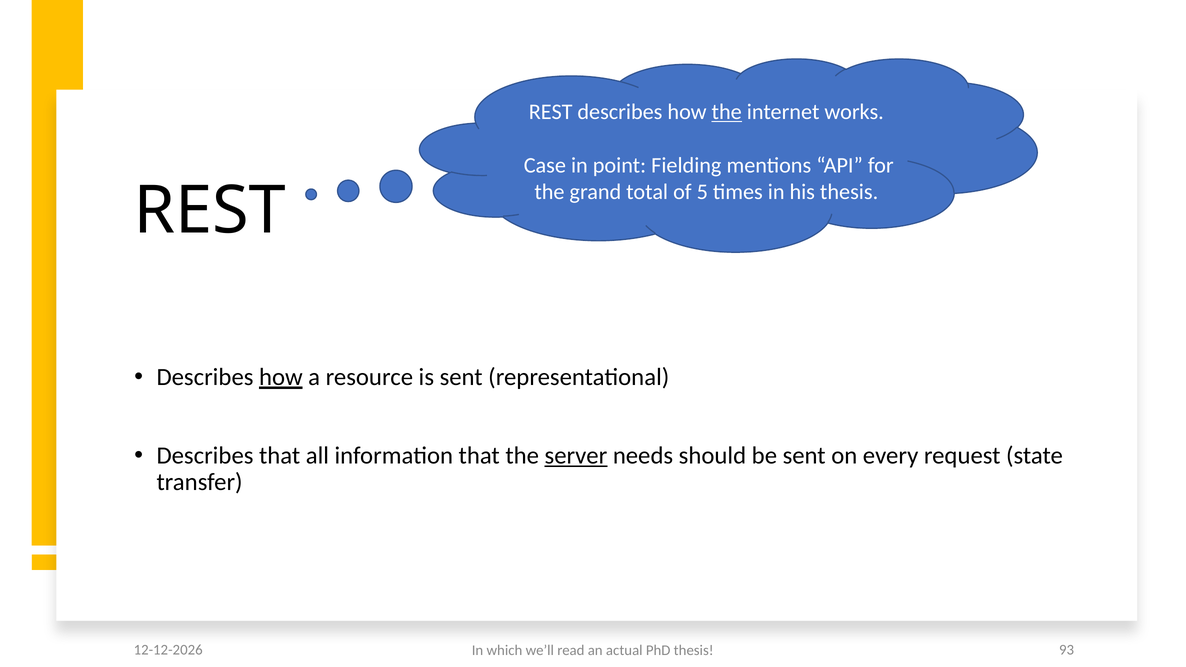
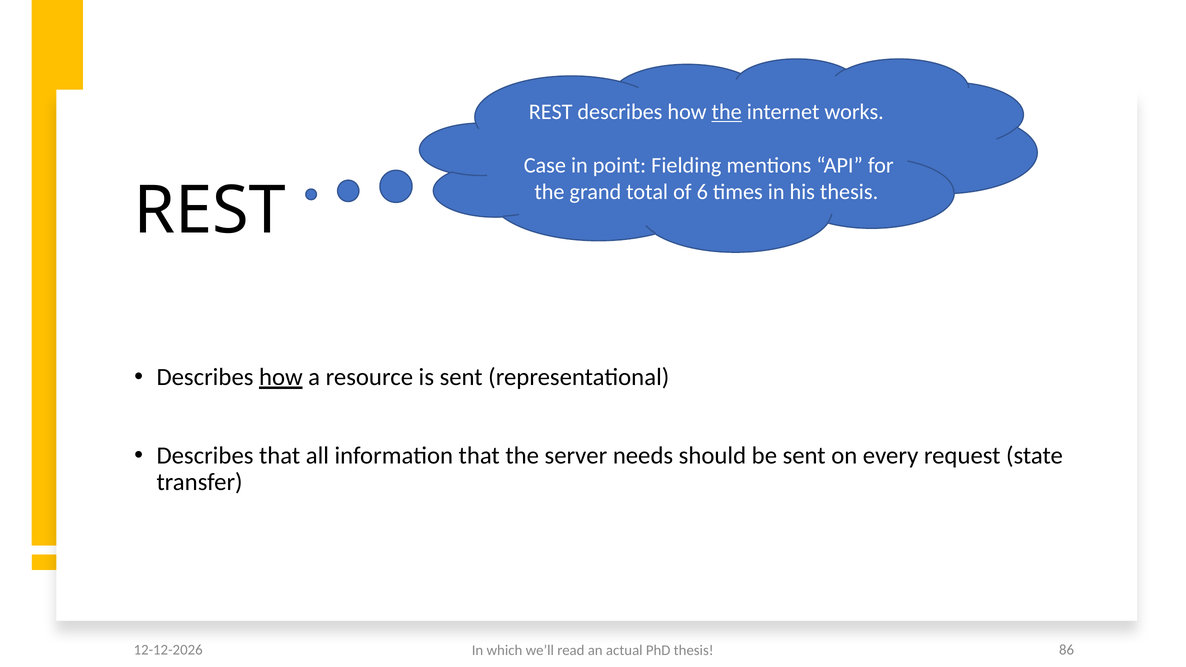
5: 5 -> 6
server underline: present -> none
93: 93 -> 86
